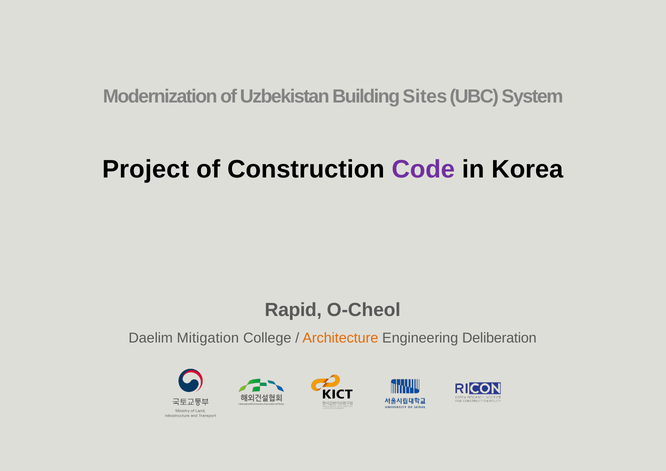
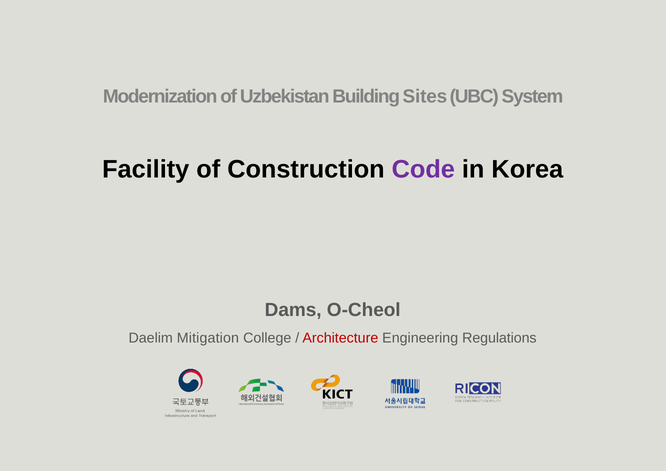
Project: Project -> Facility
Rapid: Rapid -> Dams
Architecture colour: orange -> red
Deliberation: Deliberation -> Regulations
